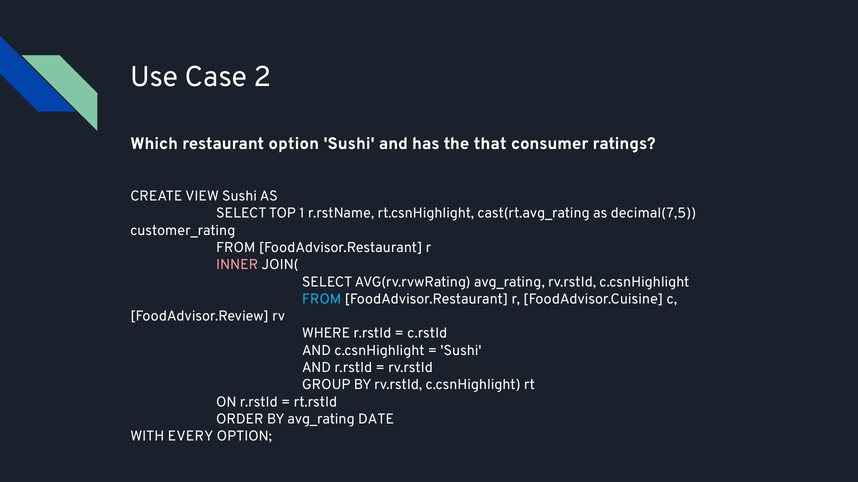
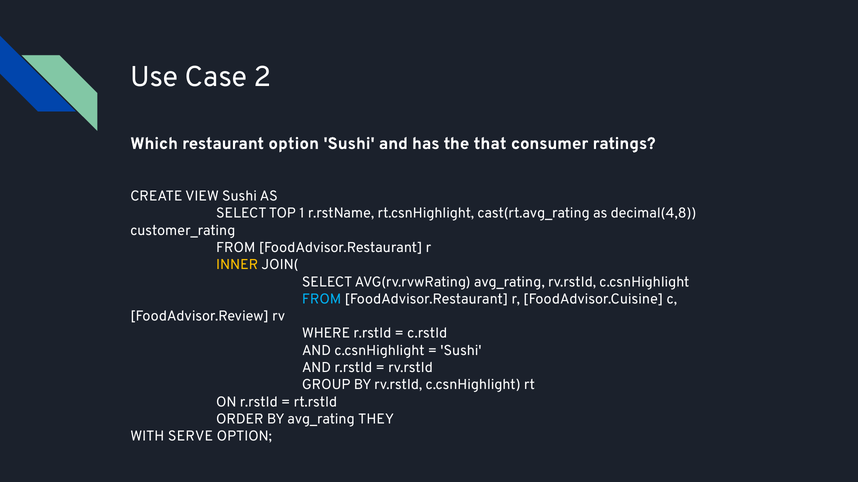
decimal(7,5: decimal(7,5 -> decimal(4,8
INNER colour: pink -> yellow
DATE: DATE -> THEY
EVERY: EVERY -> SERVE
